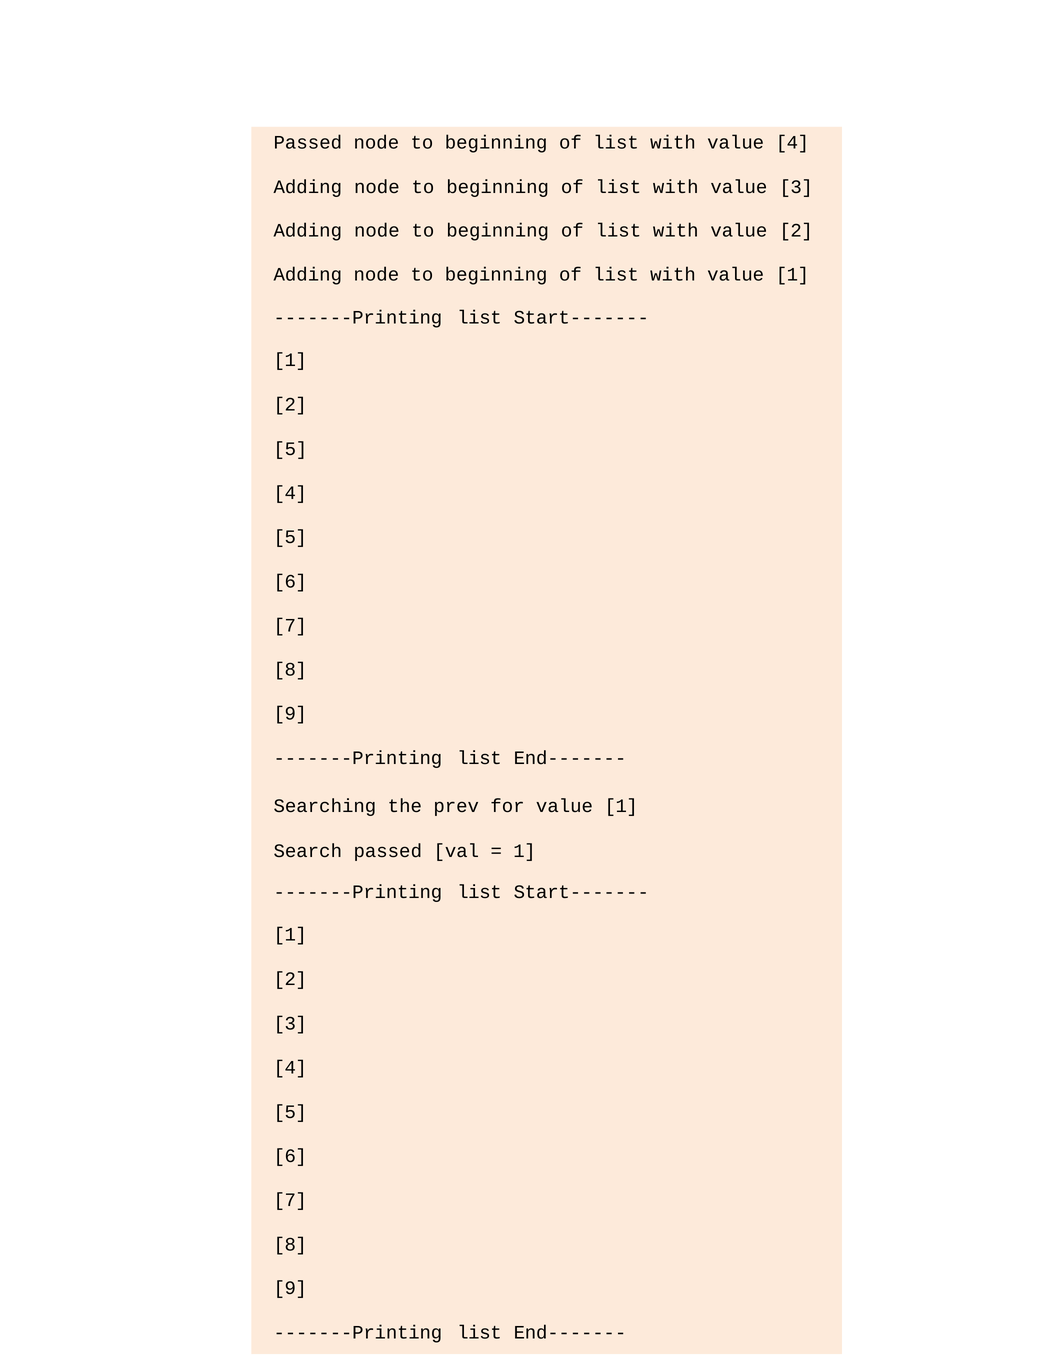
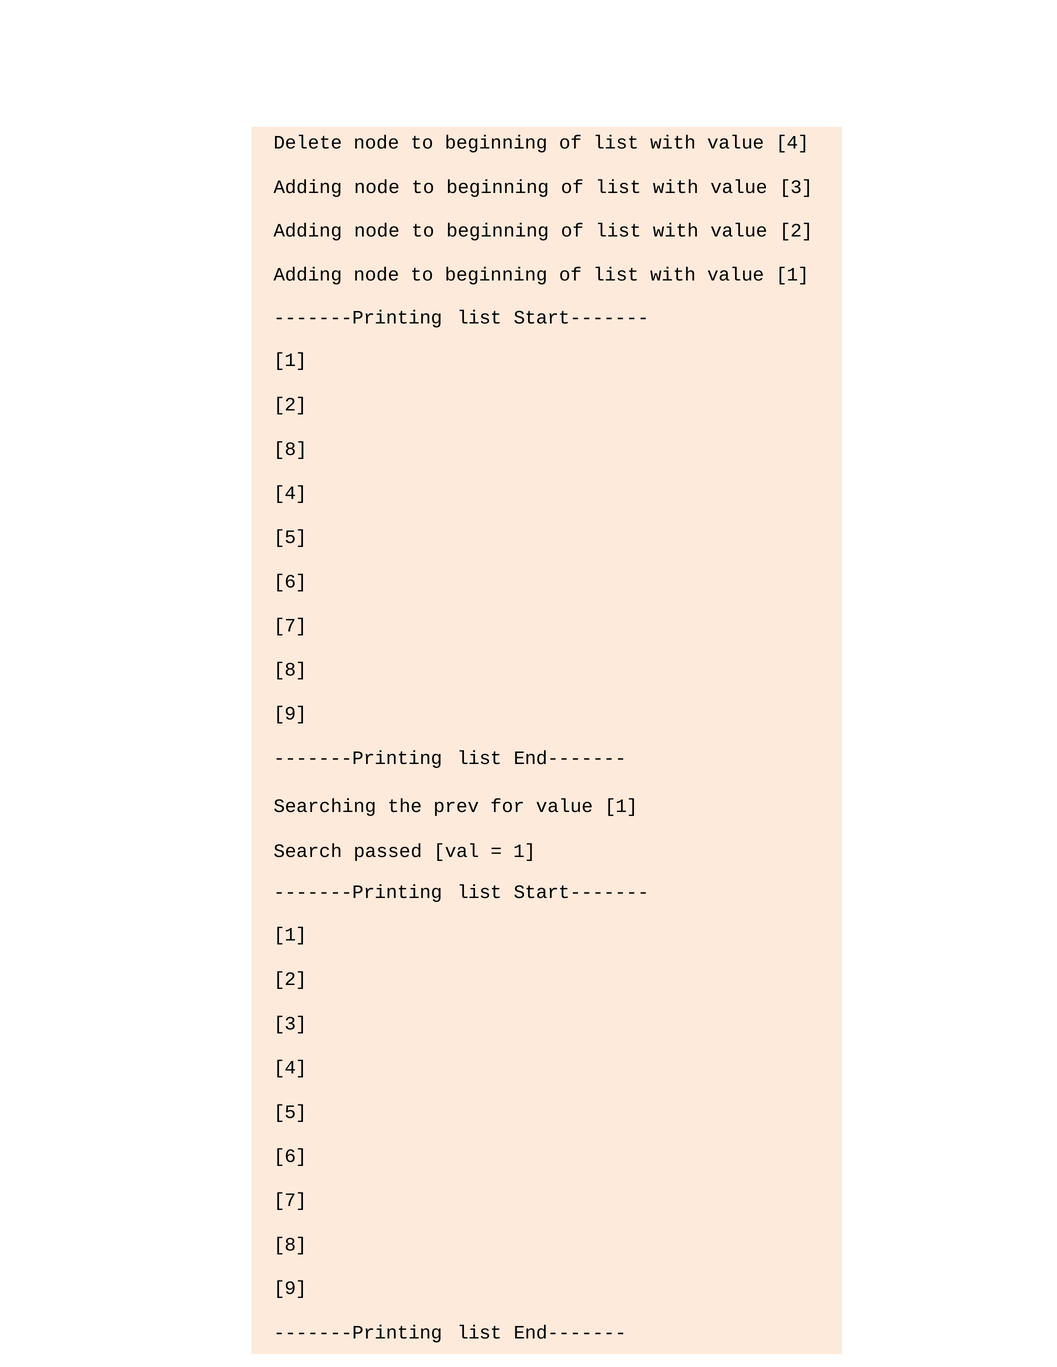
Passed at (308, 143): Passed -> Delete
5 at (290, 449): 5 -> 8
